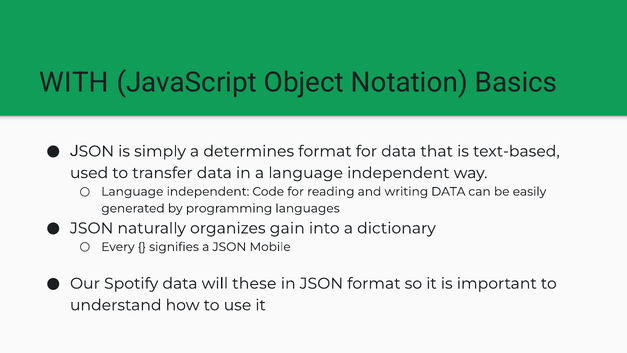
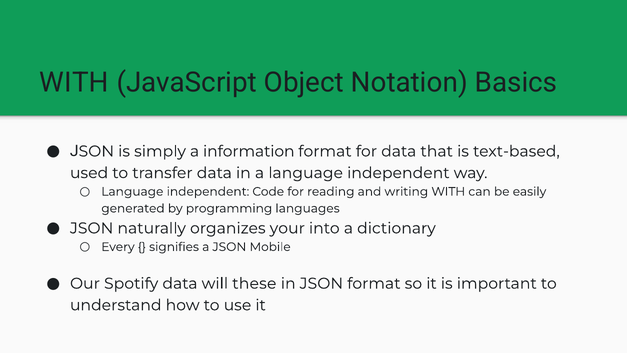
determines: determines -> information
writing DATA: DATA -> WITH
gain: gain -> your
